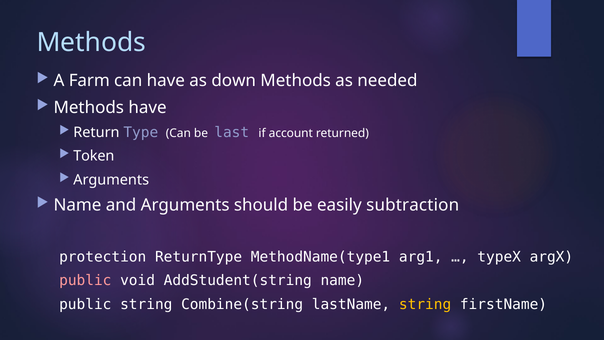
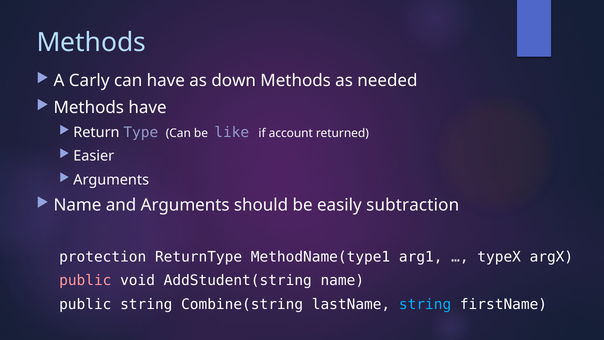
Farm: Farm -> Carly
last: last -> like
Token: Token -> Easier
string at (425, 304) colour: yellow -> light blue
